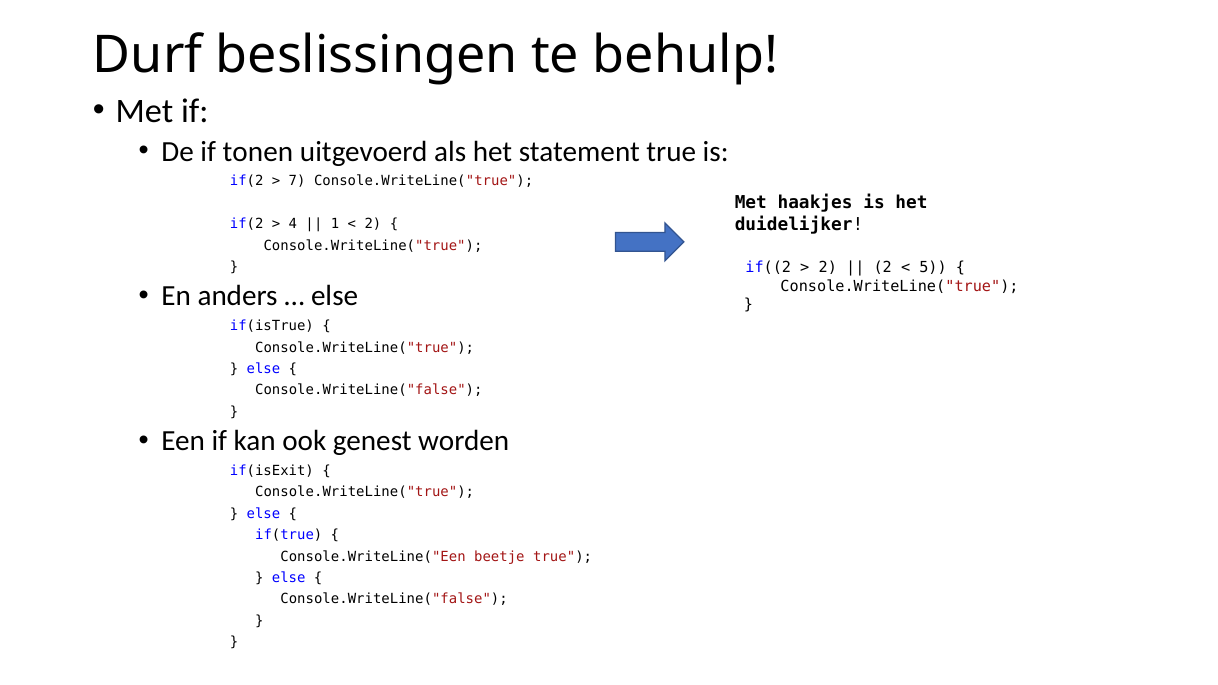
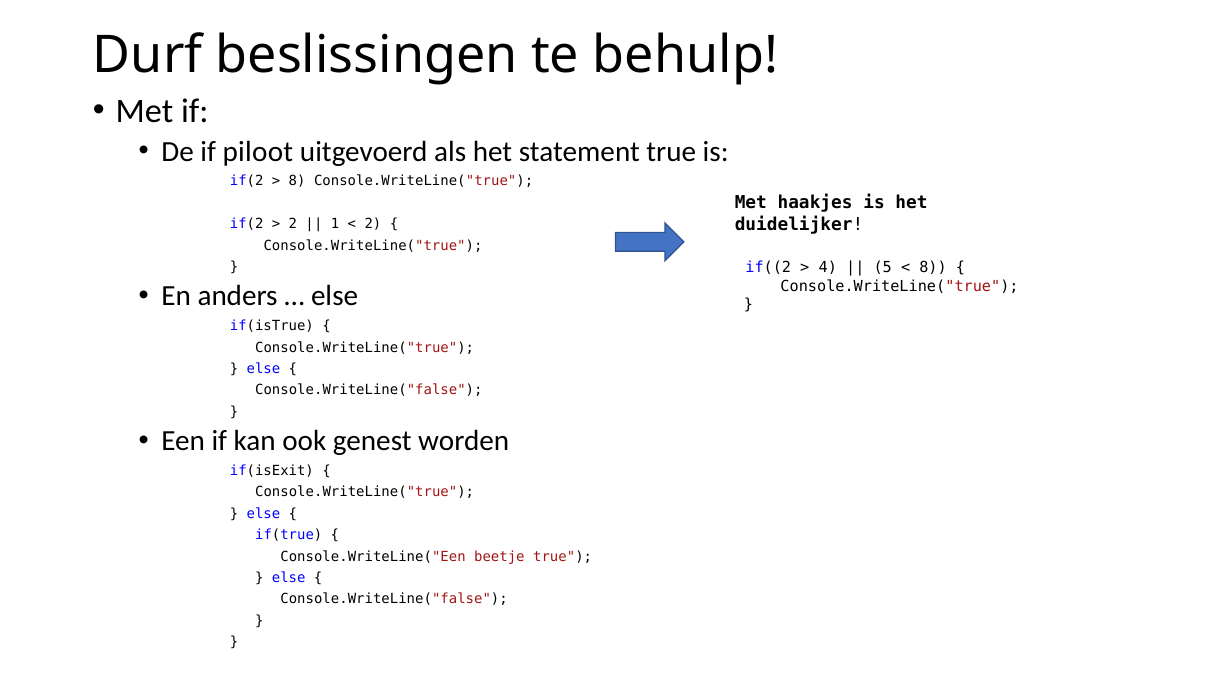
tonen: tonen -> piloot
7 at (297, 181): 7 -> 8
4 at (293, 224): 4 -> 2
2 at (828, 268): 2 -> 4
2 at (883, 268): 2 -> 5
5 at (933, 268): 5 -> 8
